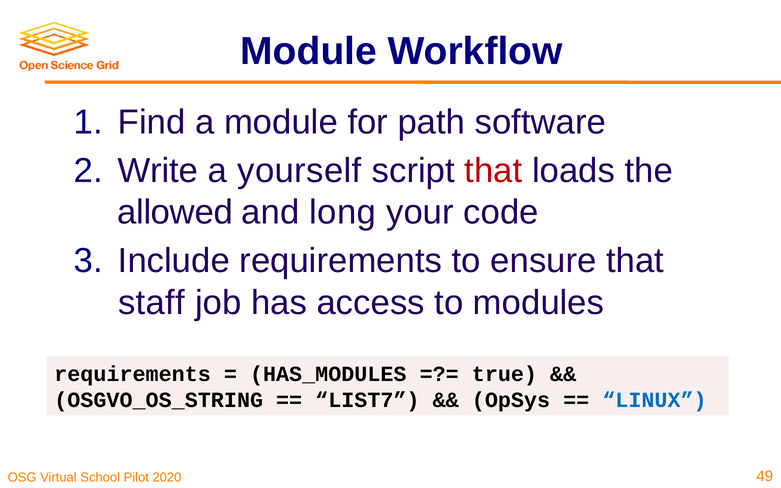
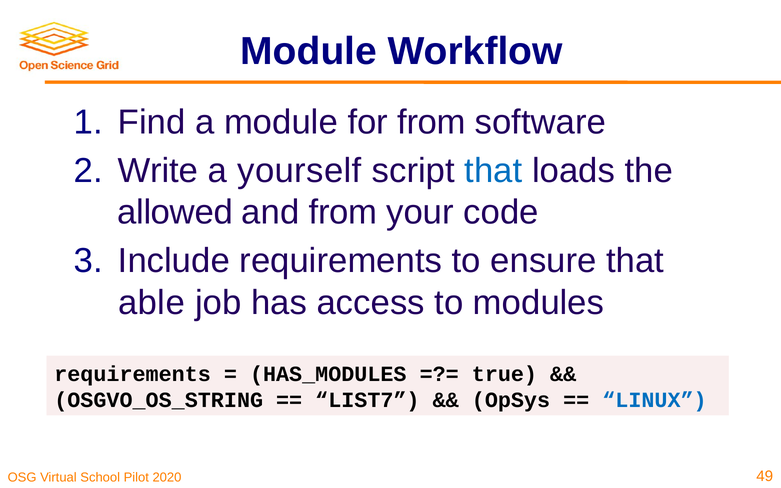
for path: path -> from
that at (493, 171) colour: red -> blue
and long: long -> from
staff: staff -> able
